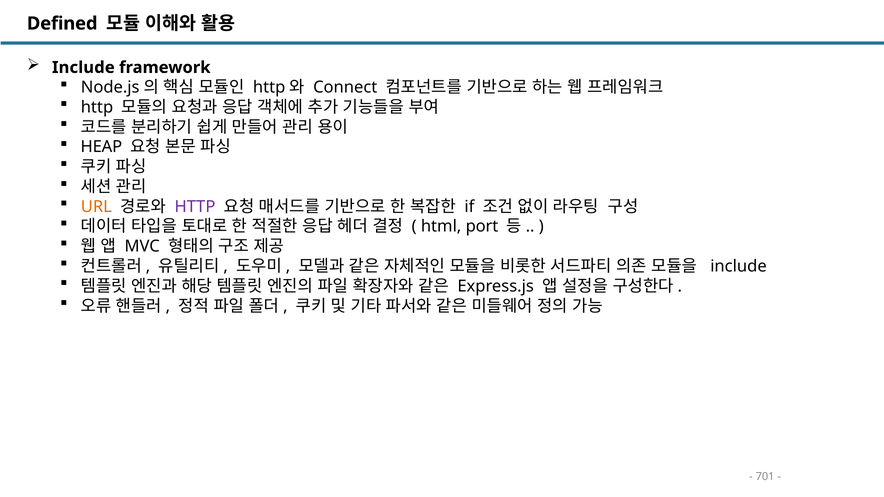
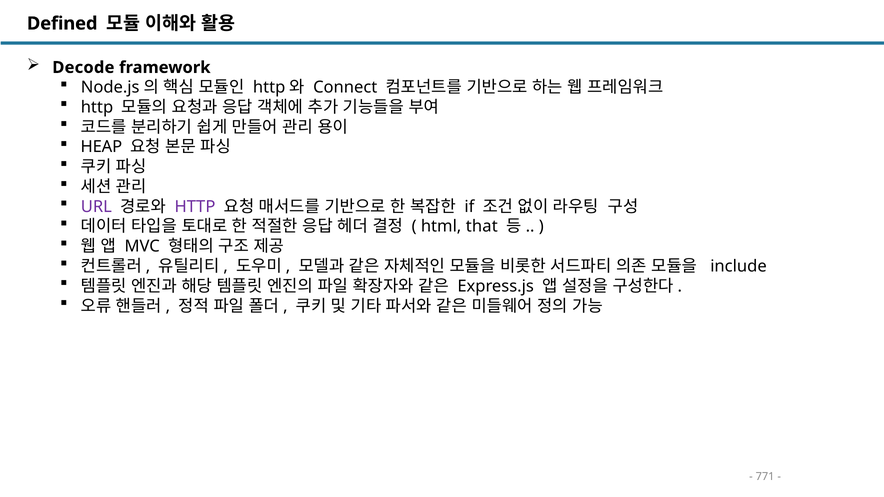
Include at (83, 68): Include -> Decode
URL colour: orange -> purple
port: port -> that
701: 701 -> 771
